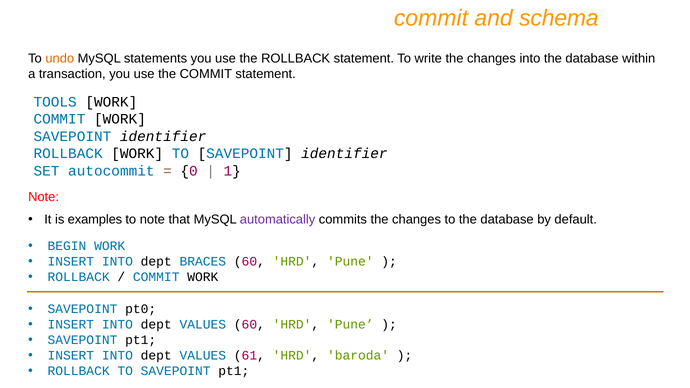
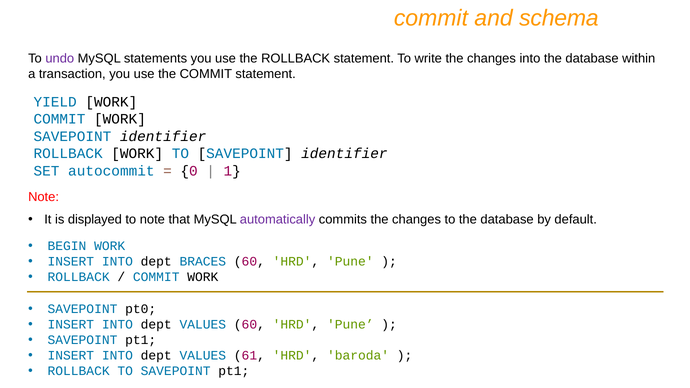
undo colour: orange -> purple
TOOLS: TOOLS -> YIELD
examples: examples -> displayed
